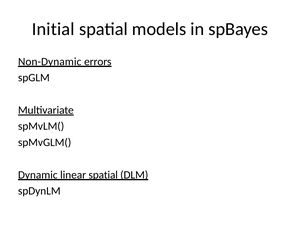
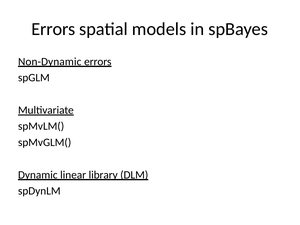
Initial at (53, 29): Initial -> Errors
linear spatial: spatial -> library
